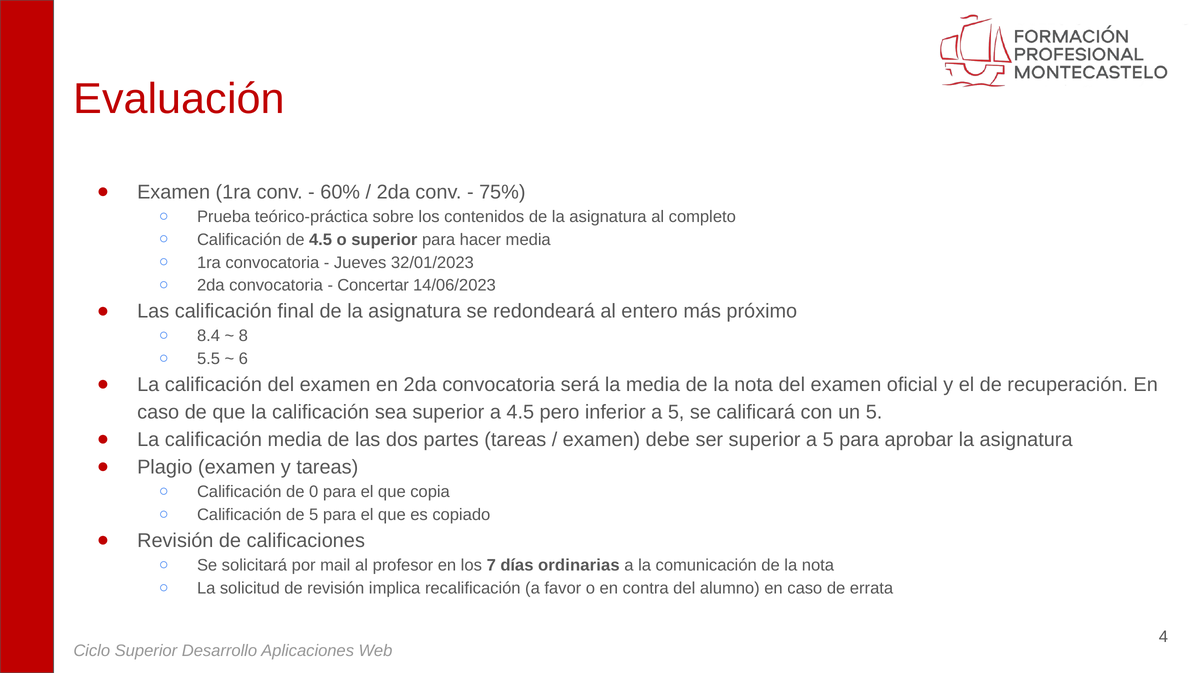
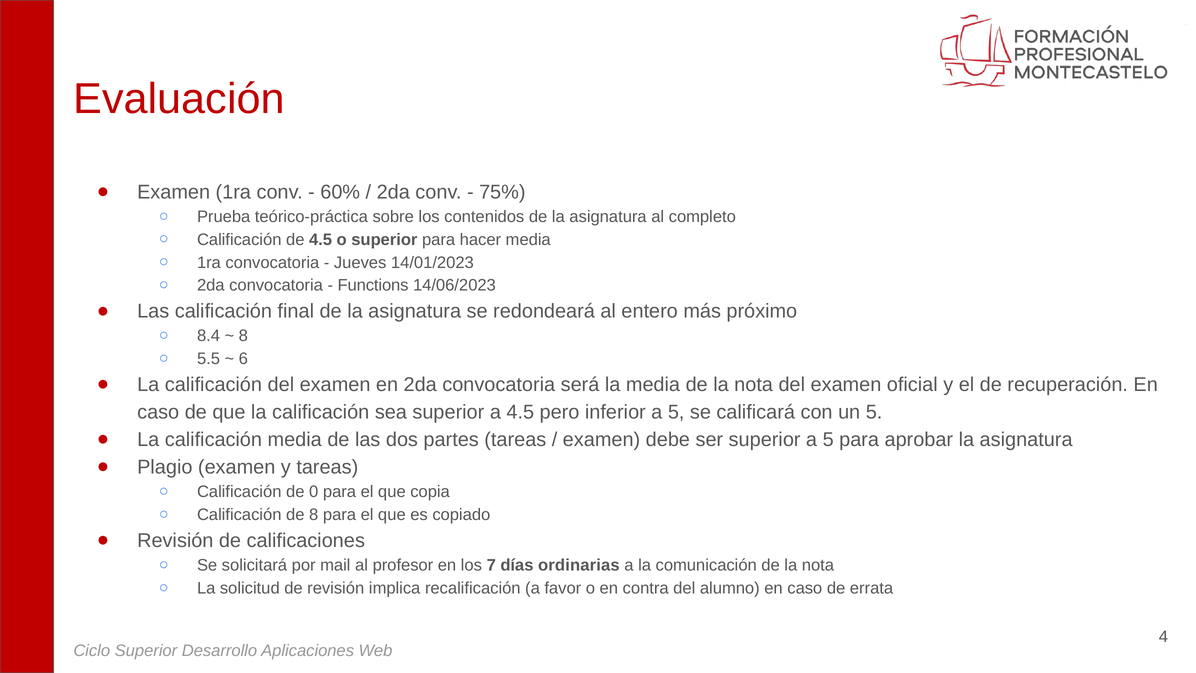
32/01/2023: 32/01/2023 -> 14/01/2023
Concertar: Concertar -> Functions
de 5: 5 -> 8
